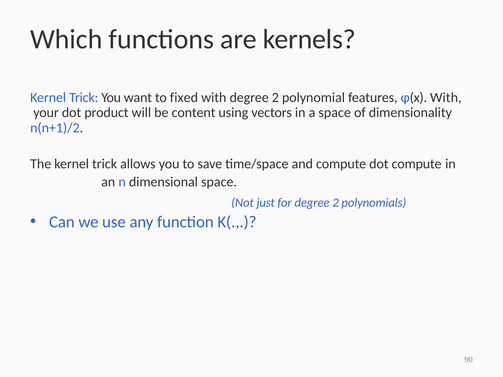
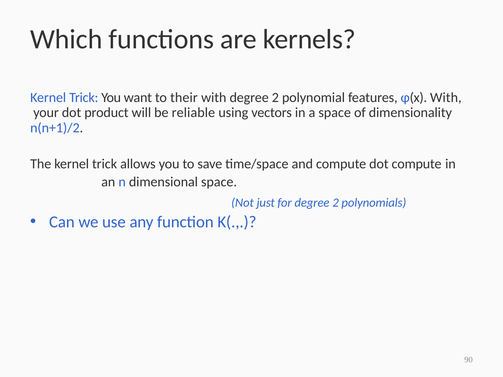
fixed: fixed -> their
content: content -> reliable
